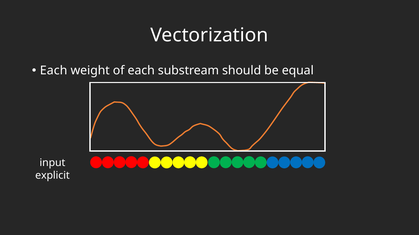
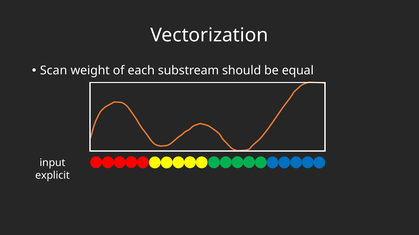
Each at (54, 71): Each -> Scan
